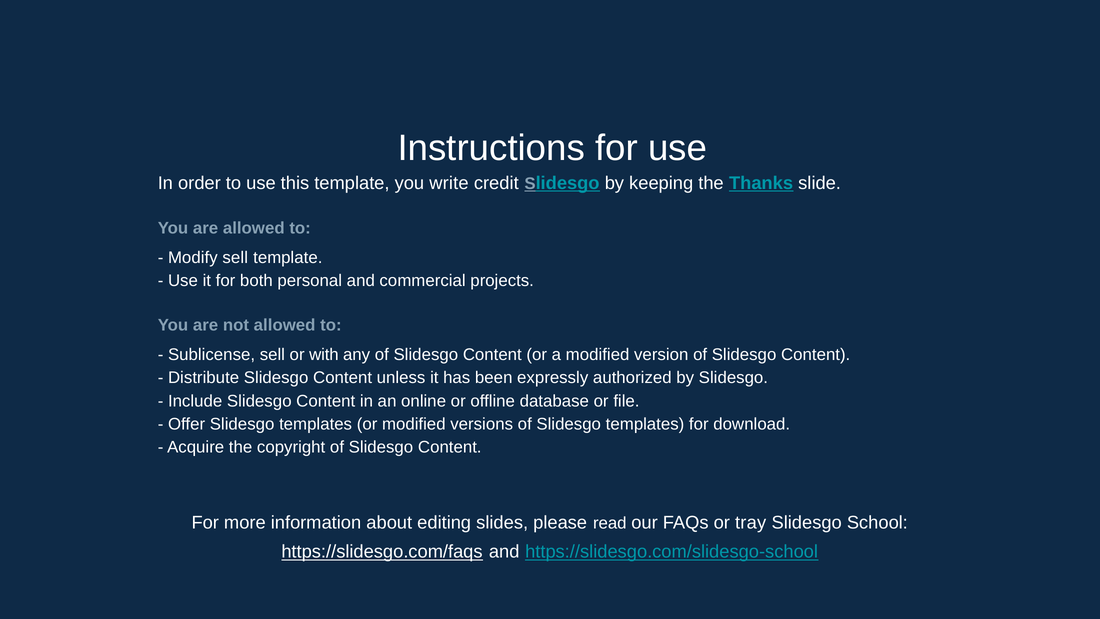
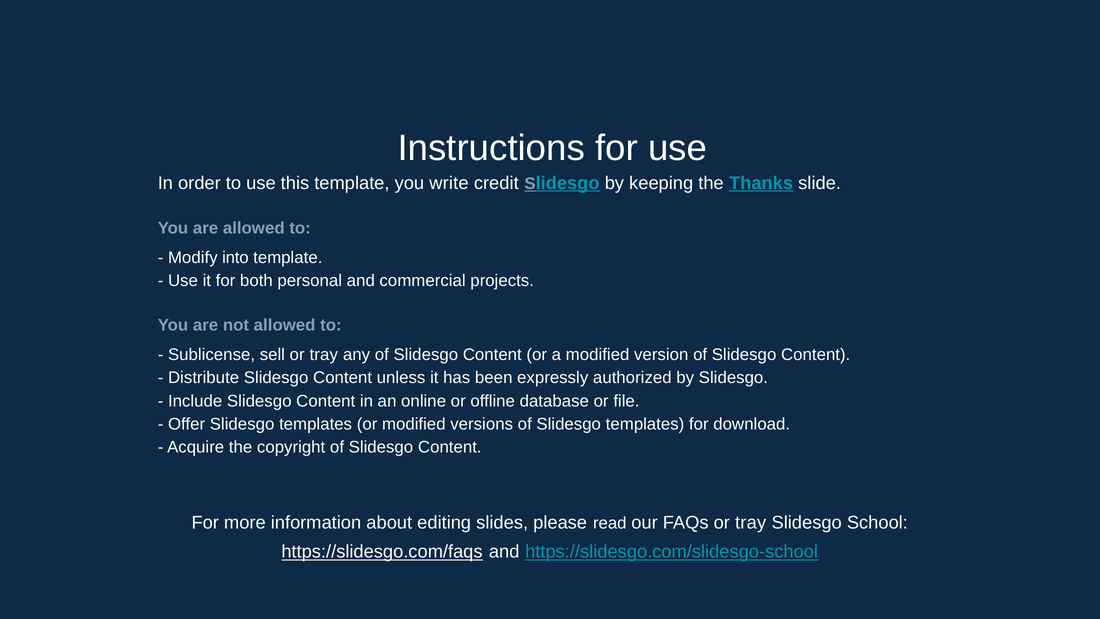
Modify sell: sell -> into
sell or with: with -> tray
